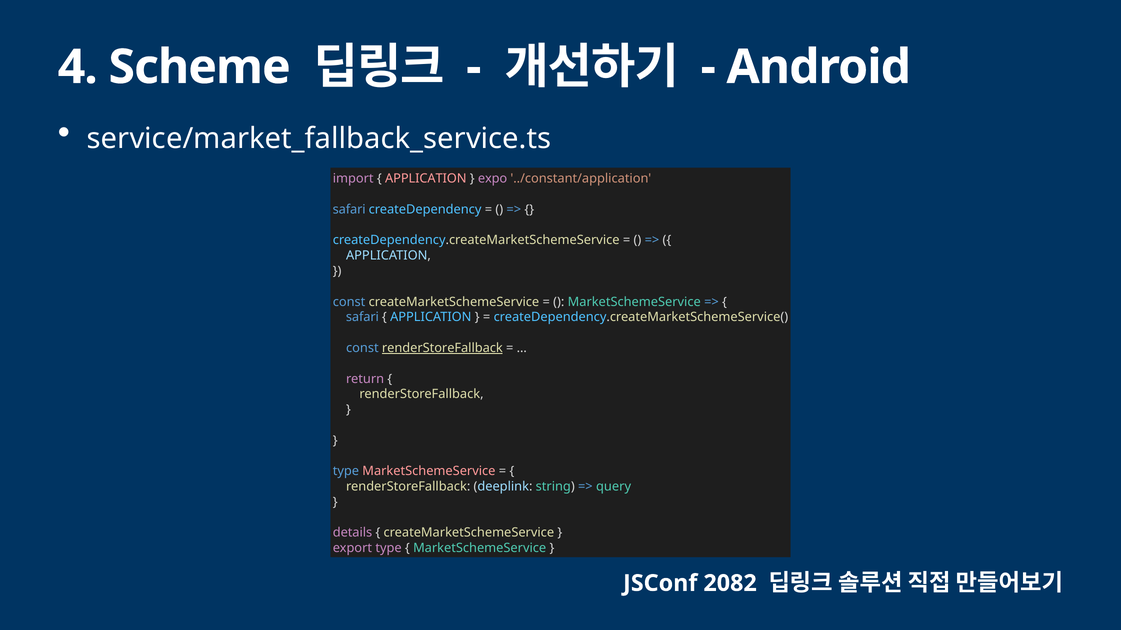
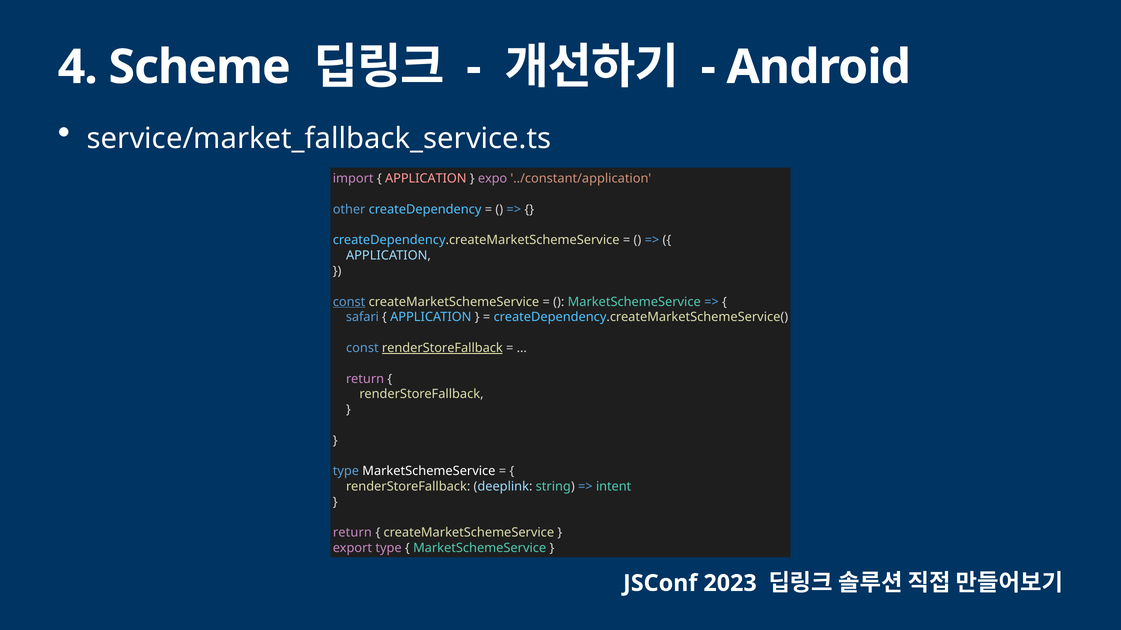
safari at (349, 210): safari -> other
const at (349, 302) underline: none -> present
MarketSchemeService at (429, 472) colour: pink -> white
query: query -> intent
details at (352, 533): details -> return
2082: 2082 -> 2023
